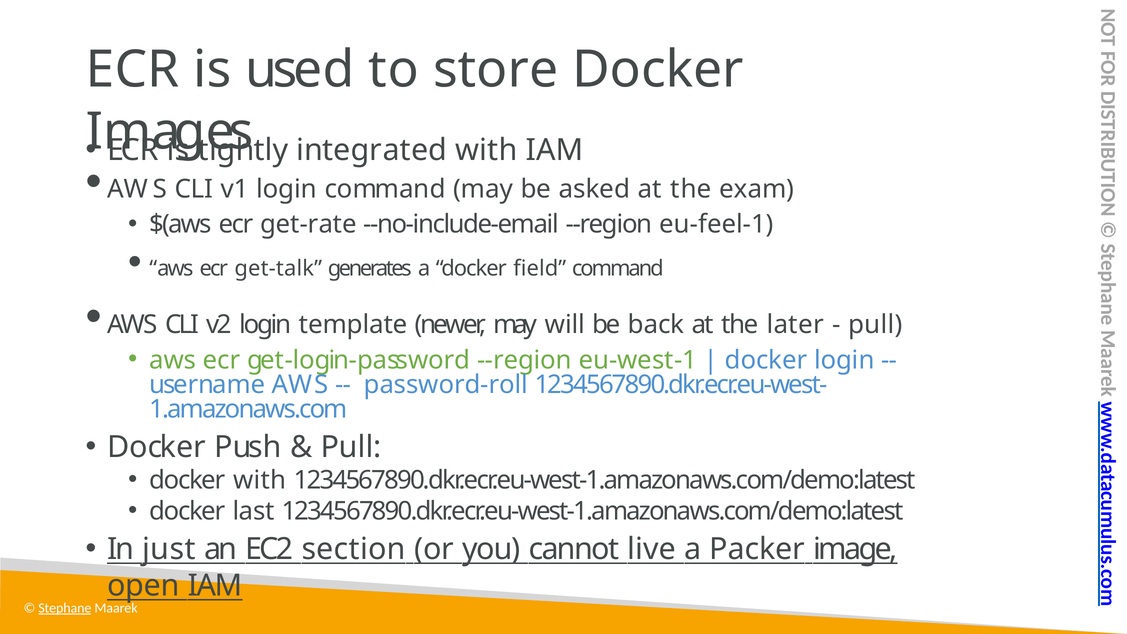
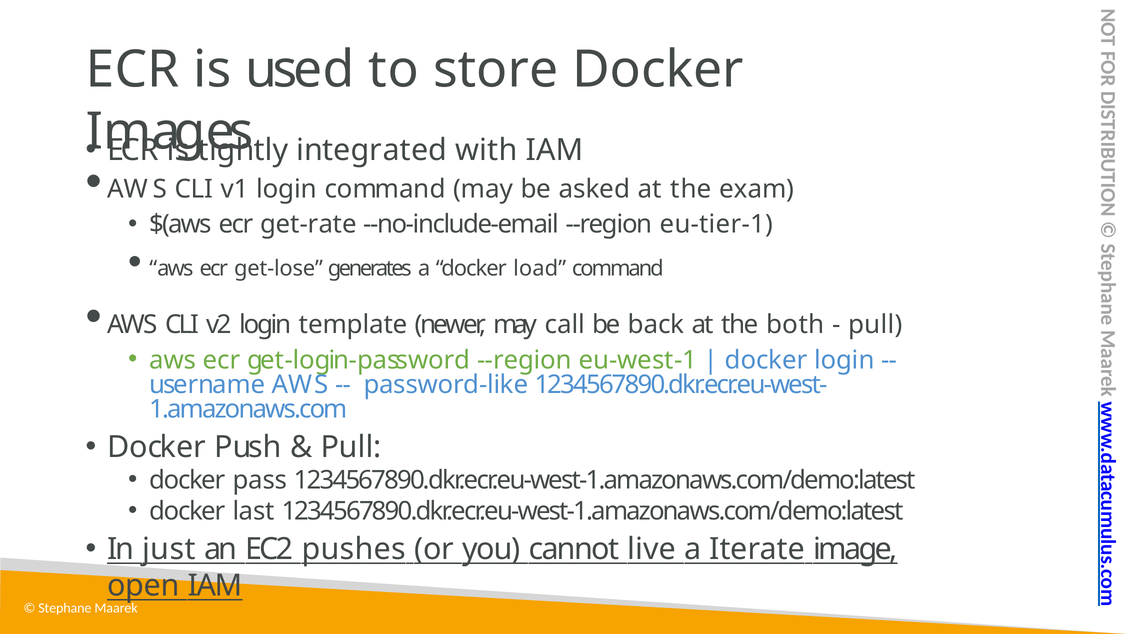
eu-feel-1: eu-feel-1 -> eu-tier-1
get-talk: get-talk -> get-lose
field: field -> load
will: will -> call
later: later -> both
password-roll: password-roll -> password-like
docker with: with -> pass
section: section -> pushes
Packer: Packer -> Iterate
Stephane underline: present -> none
